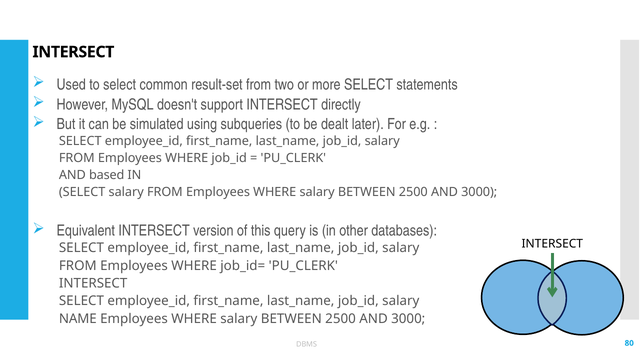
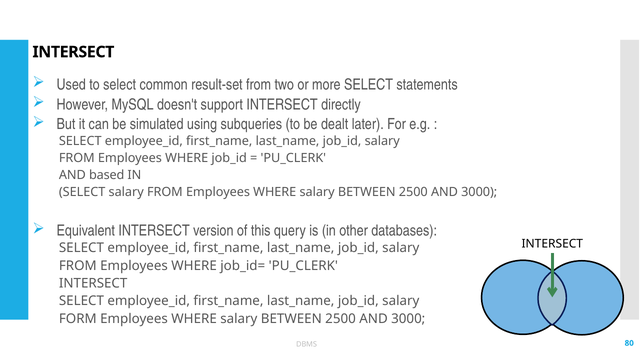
NAME: NAME -> FORM
